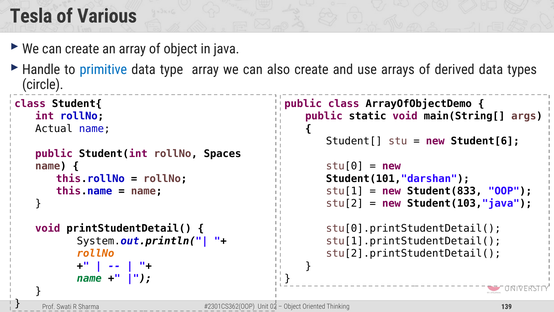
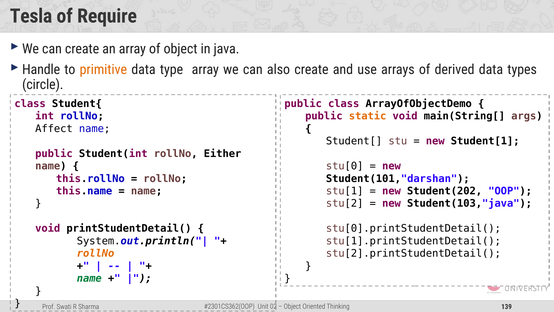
Various: Various -> Require
primitive colour: blue -> orange
static colour: black -> orange
Actual: Actual -> Affect
Student[6: Student[6 -> Student[1
Spaces: Spaces -> Either
Student(833: Student(833 -> Student(202
